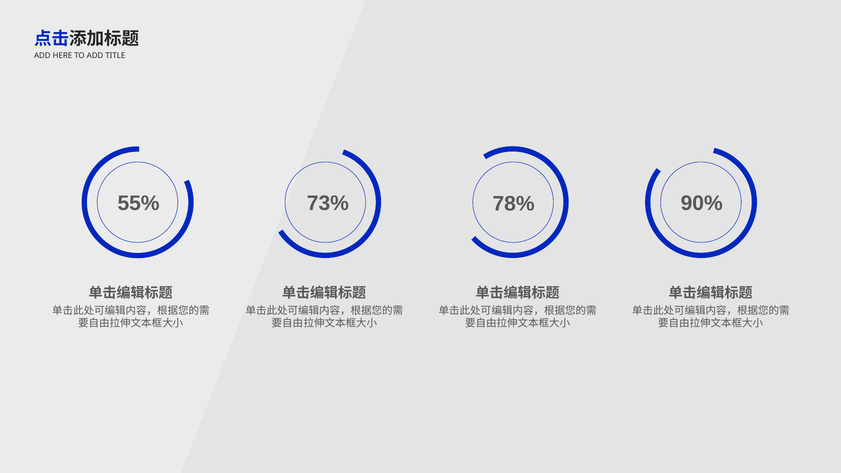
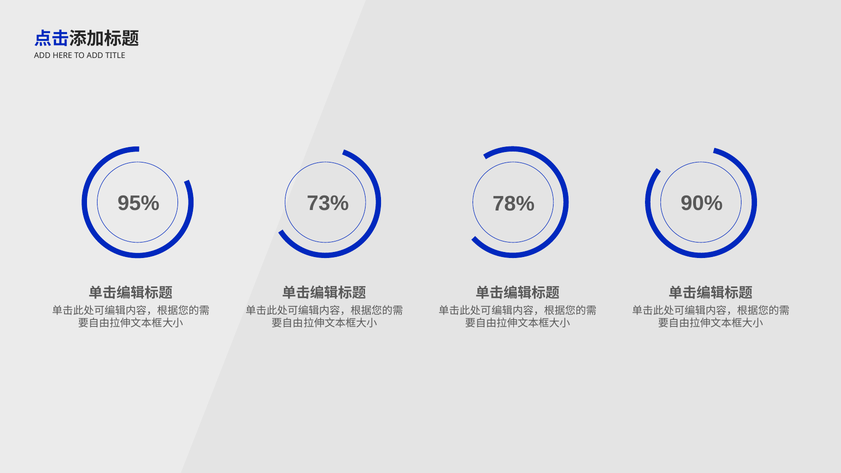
55%: 55% -> 95%
